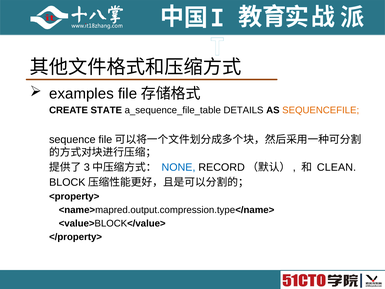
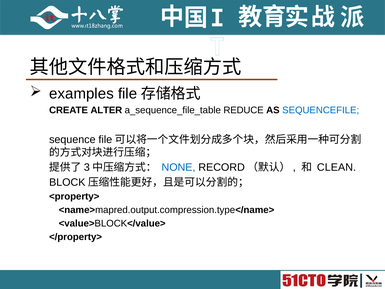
STATE: STATE -> ALTER
DETAILS: DETAILS -> REDUCE
SEQUENCEFILE colour: orange -> blue
